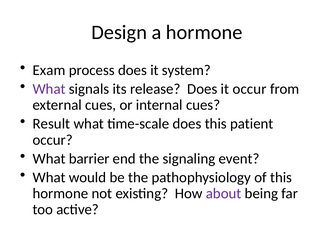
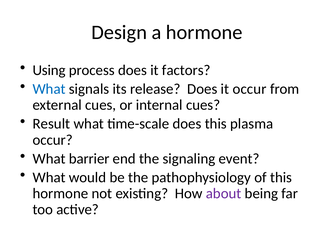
Exam: Exam -> Using
system: system -> factors
What at (49, 89) colour: purple -> blue
patient: patient -> plasma
